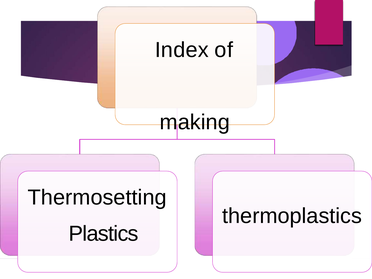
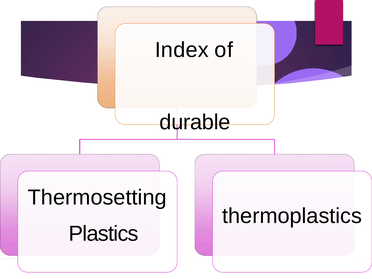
making: making -> durable
